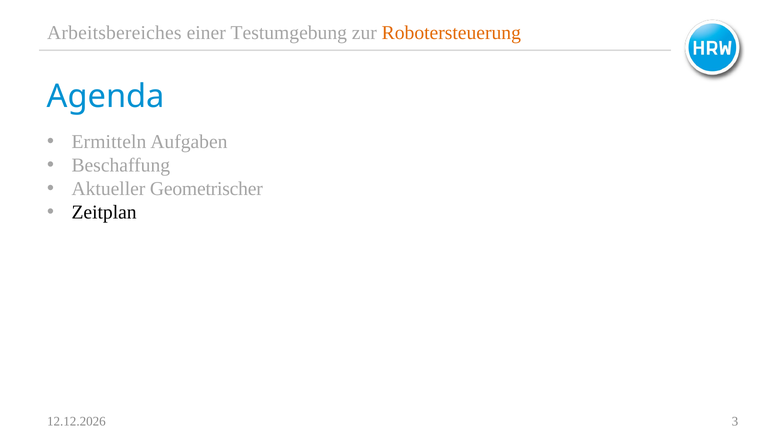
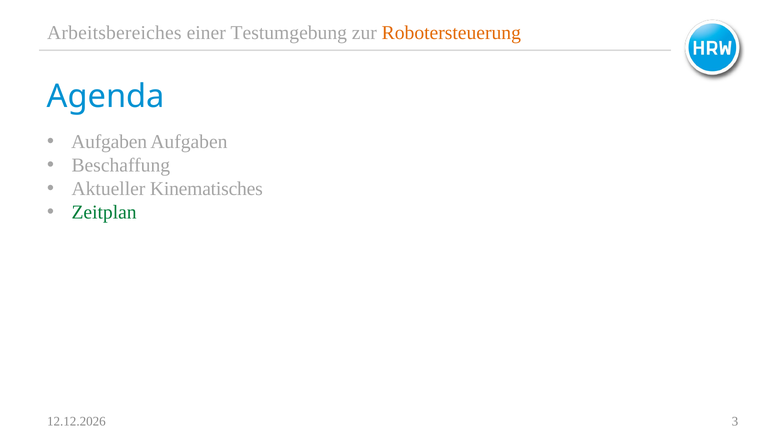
Ermitteln at (109, 142): Ermitteln -> Aufgaben
Geometrischer: Geometrischer -> Kinematisches
Zeitplan colour: black -> green
